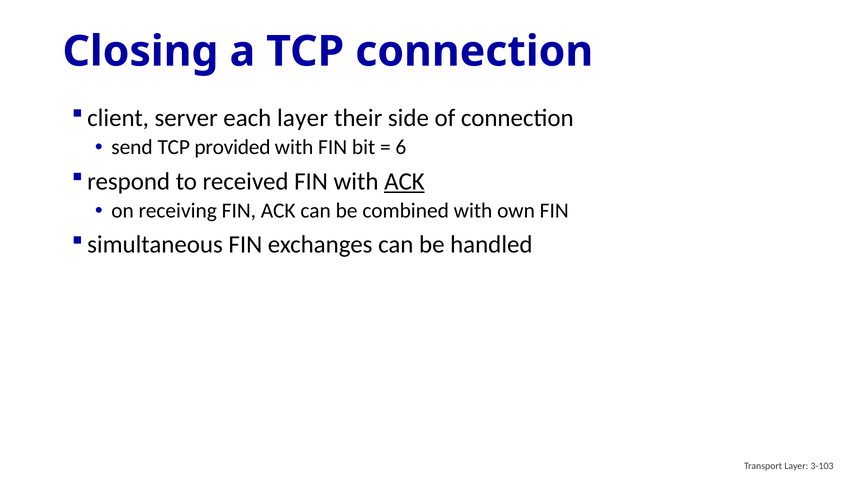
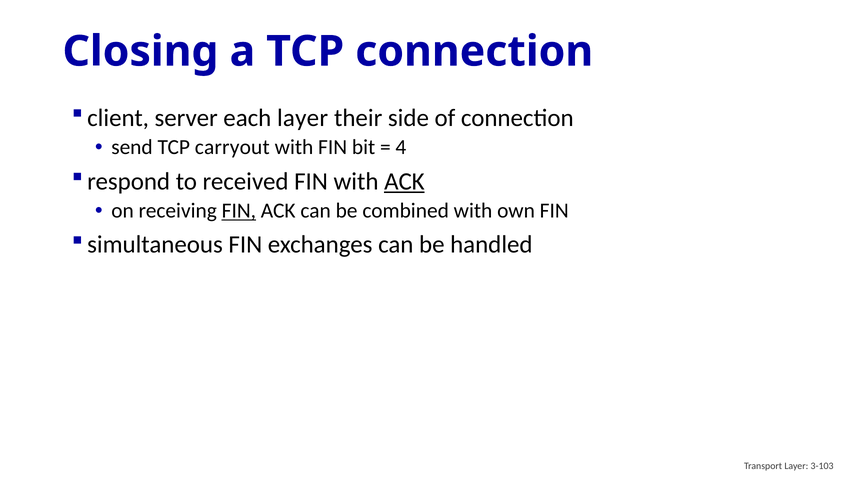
provided: provided -> carryout
6: 6 -> 4
FIN at (239, 211) underline: none -> present
